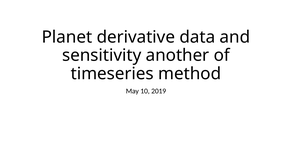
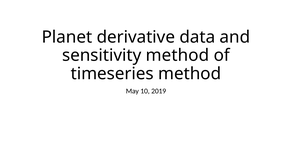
sensitivity another: another -> method
